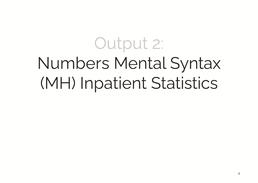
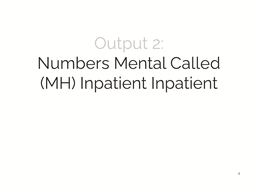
Syntax: Syntax -> Called
Inpatient Statistics: Statistics -> Inpatient
